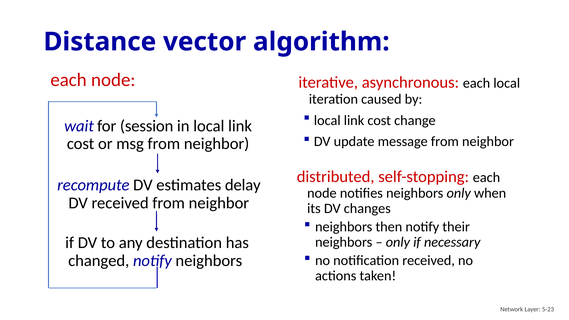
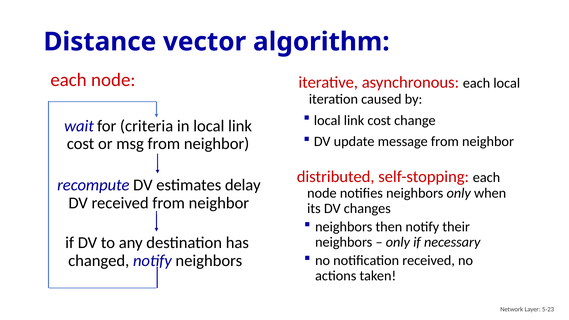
session: session -> criteria
